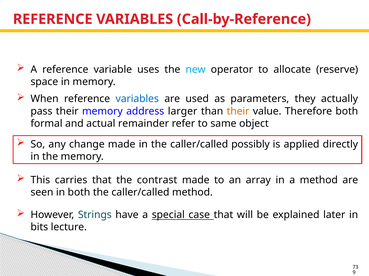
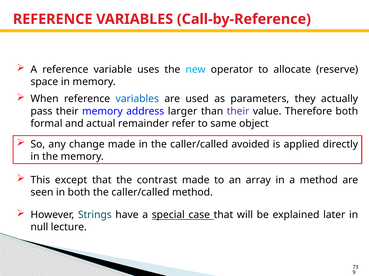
their at (238, 111) colour: orange -> purple
possibly: possibly -> avoided
carries: carries -> except
bits: bits -> null
